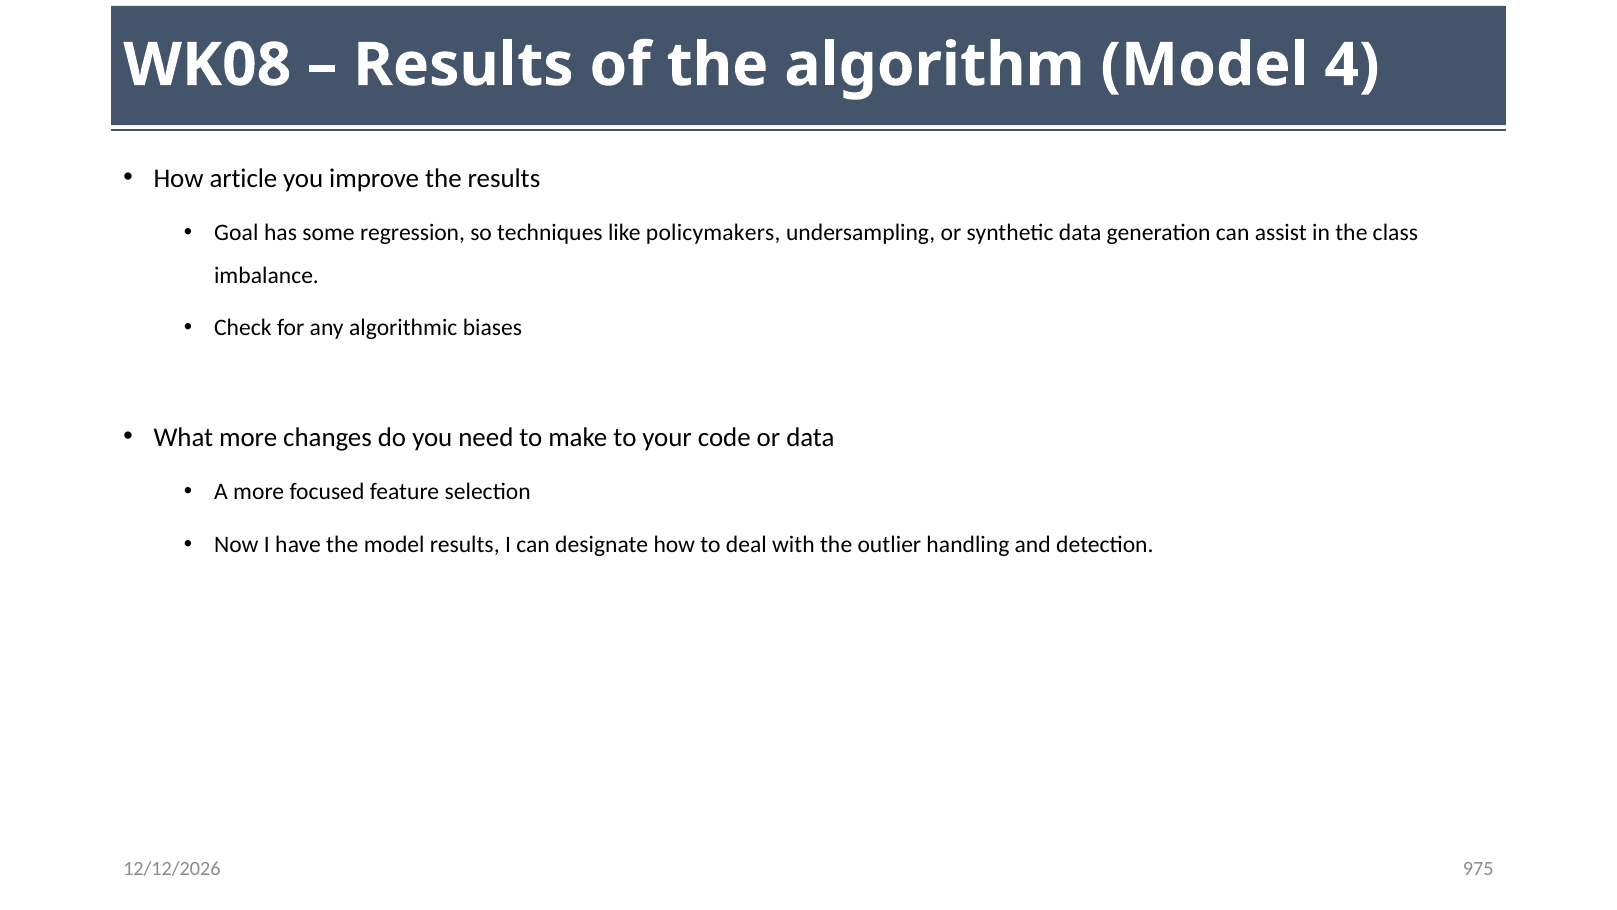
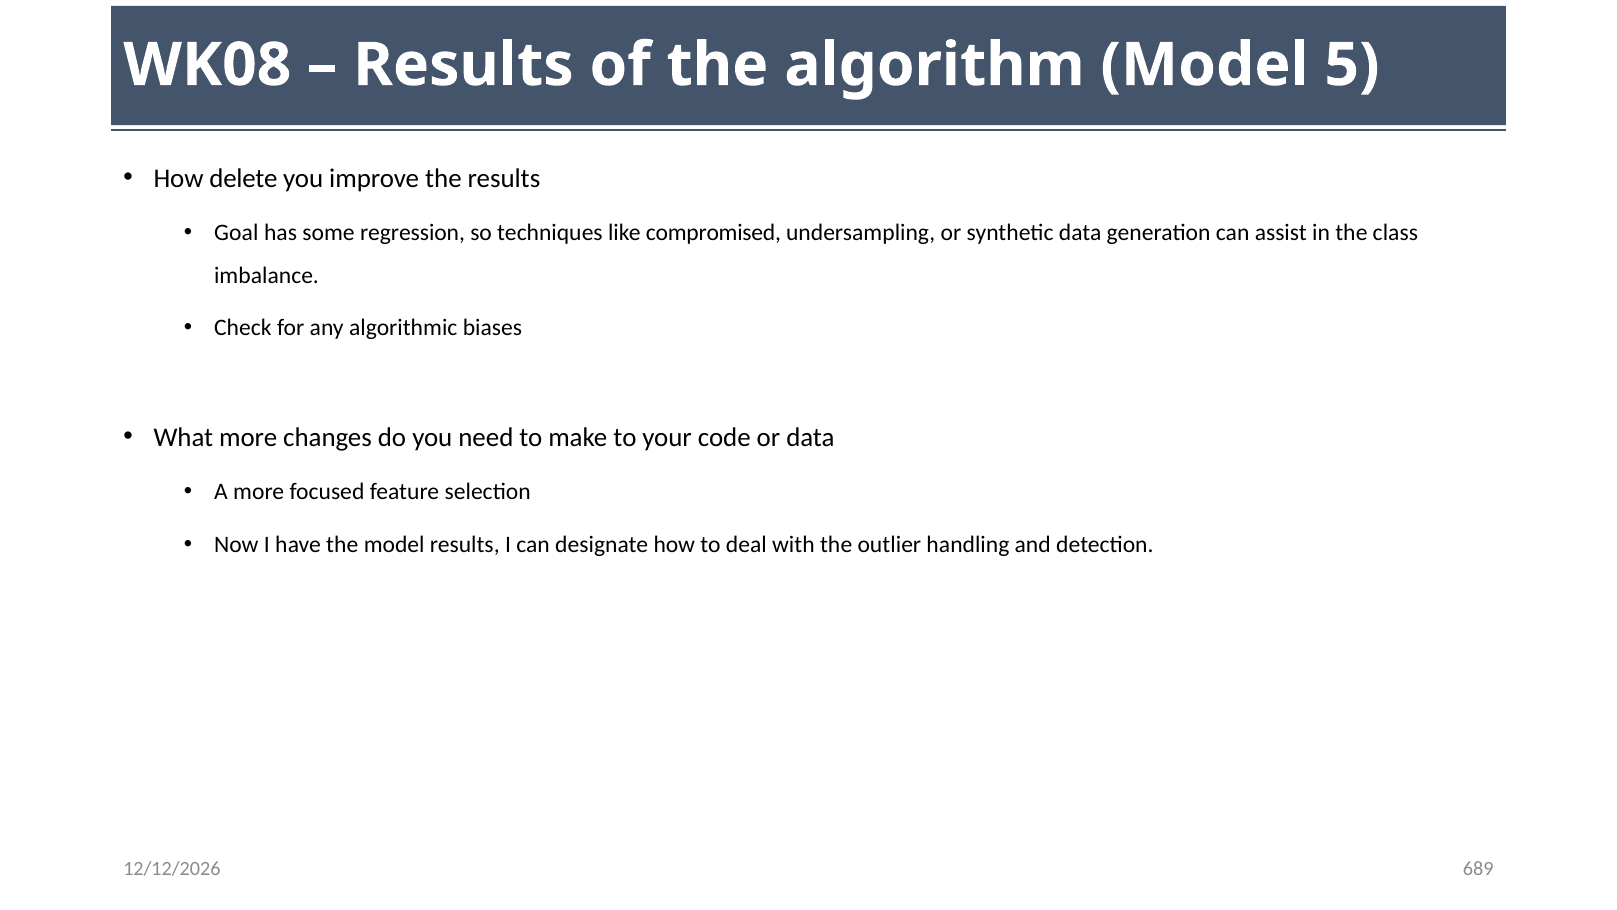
4: 4 -> 5
article: article -> delete
policymakers: policymakers -> compromised
975: 975 -> 689
